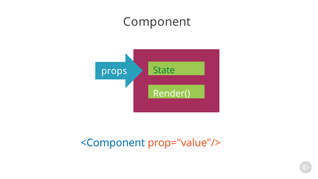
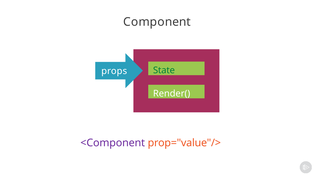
<Component colour: blue -> purple
